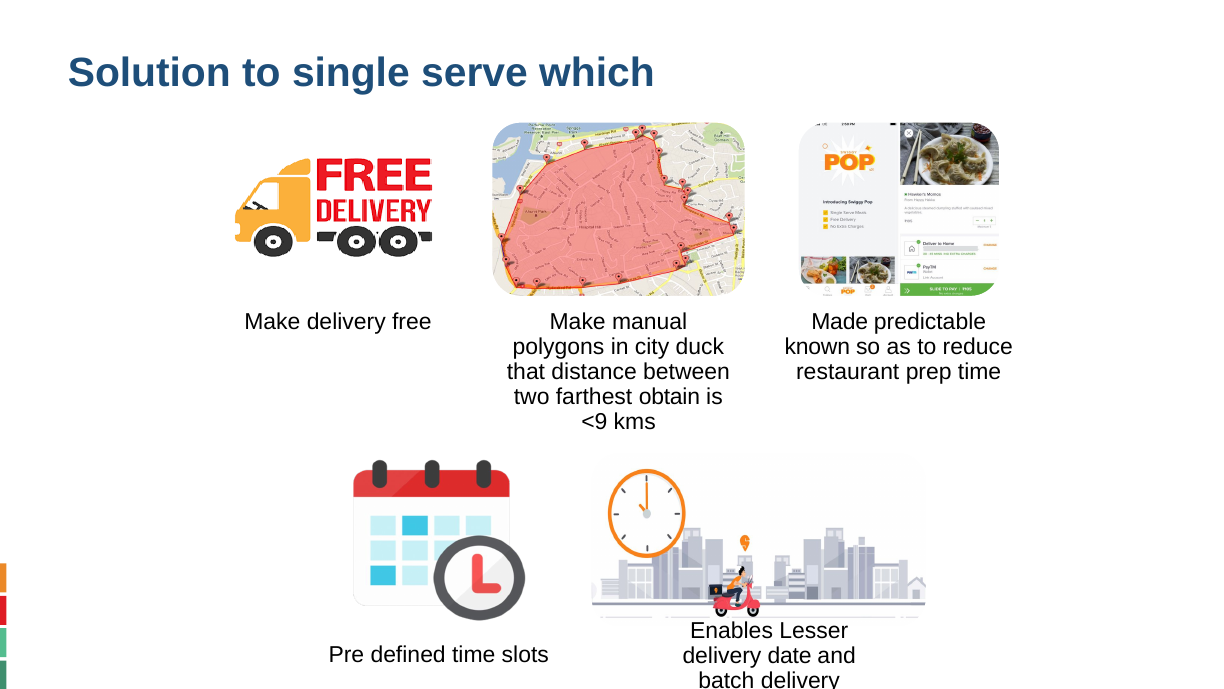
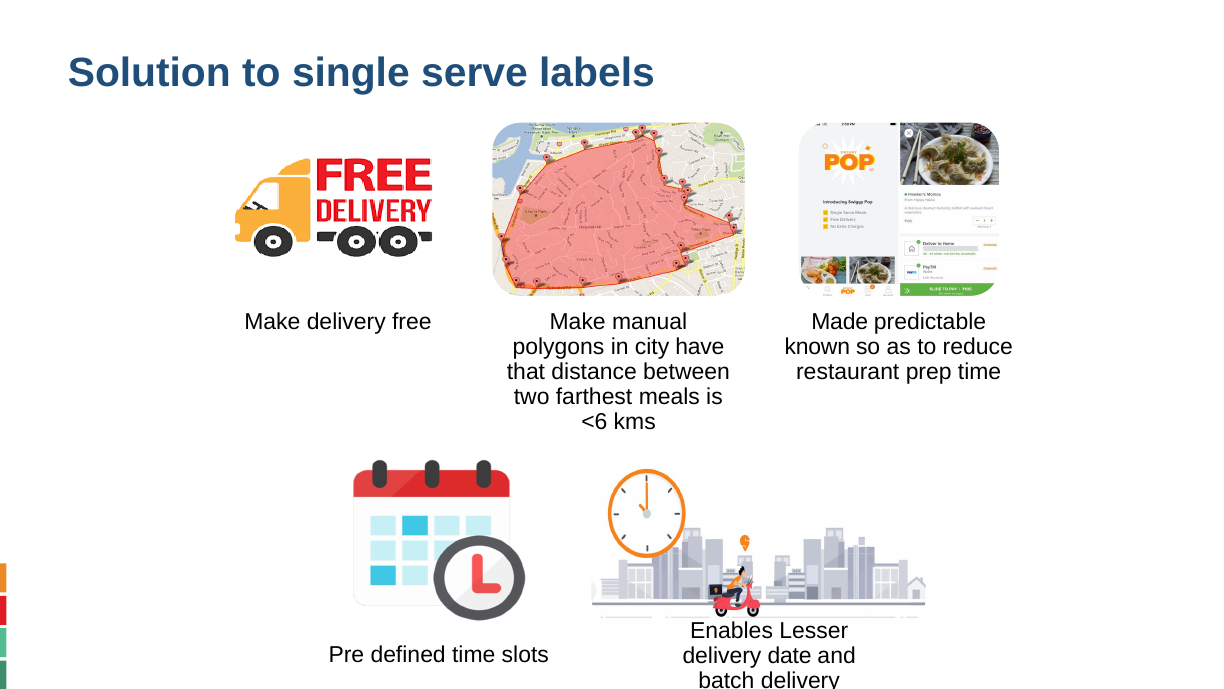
which: which -> labels
duck: duck -> have
obtain: obtain -> meals
<9: <9 -> <6
